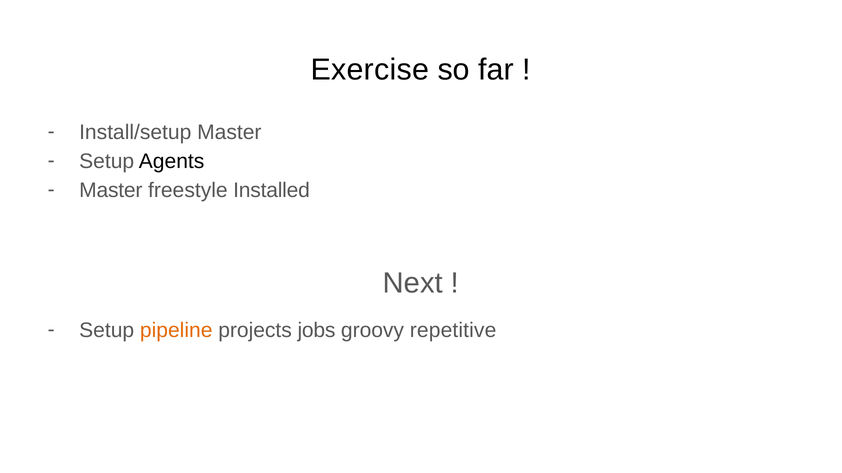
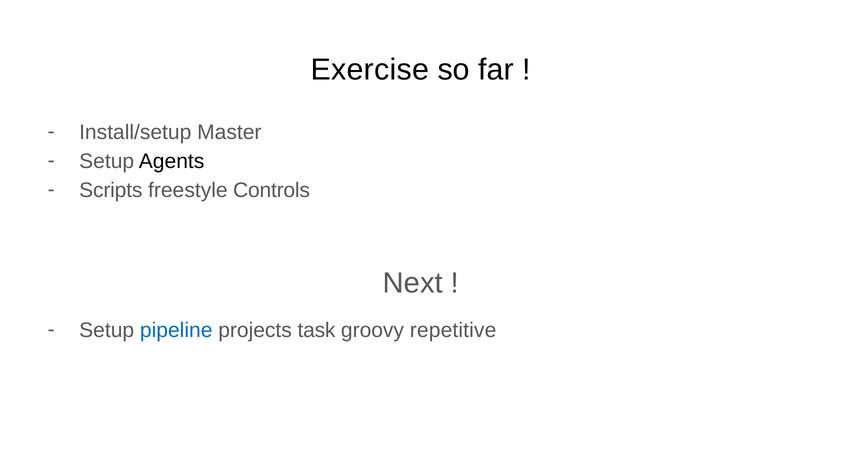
Master at (111, 190): Master -> Scripts
Installed: Installed -> Controls
pipeline colour: orange -> blue
jobs: jobs -> task
